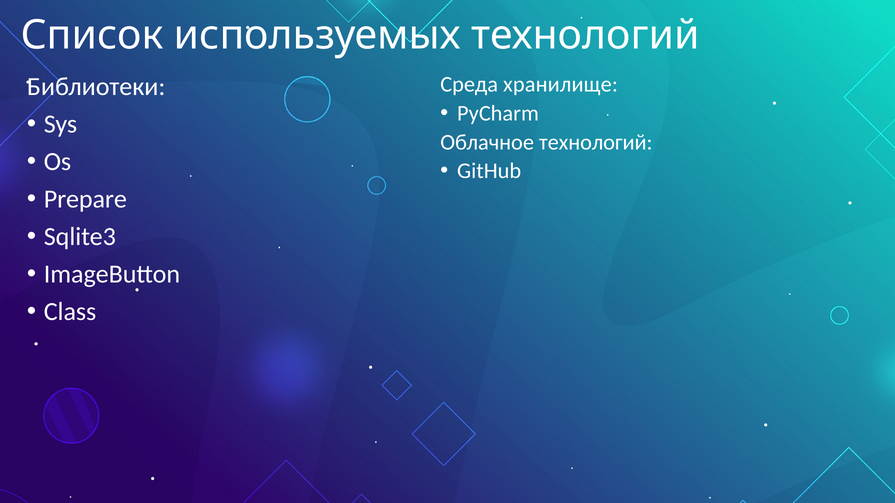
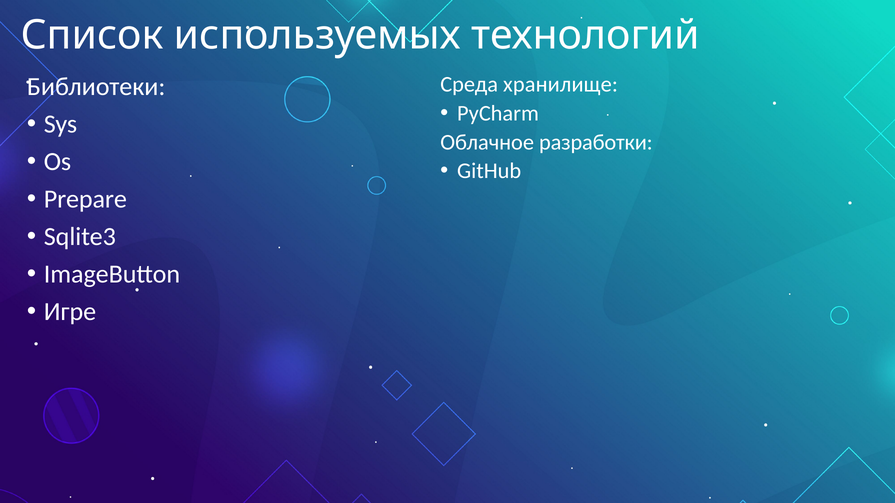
Облачное технологий: технологий -> разработки
Class: Class -> Игре
